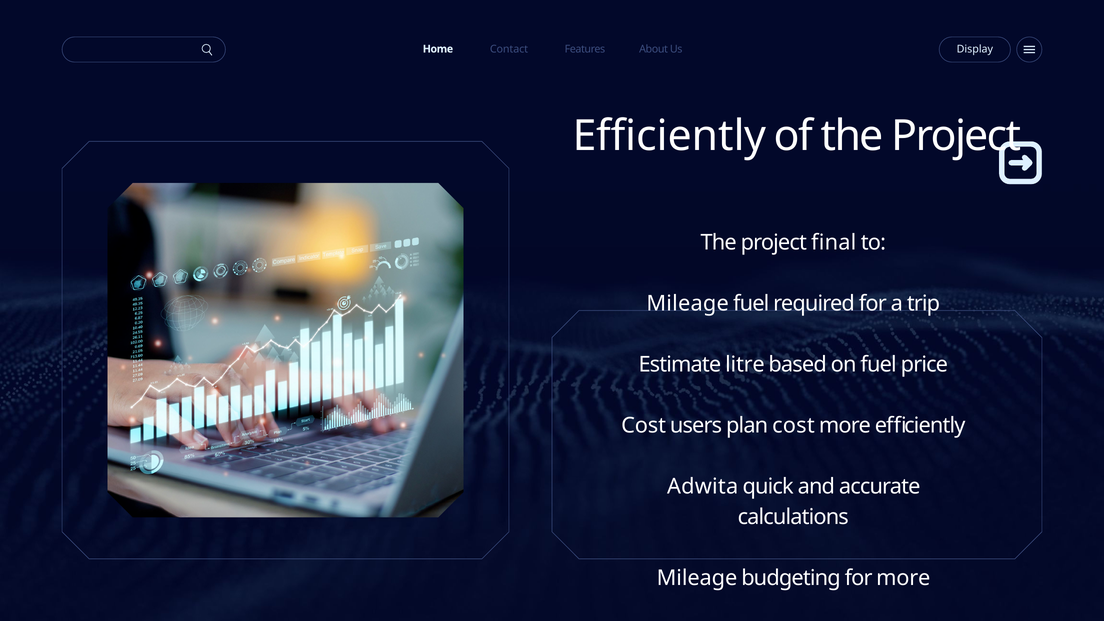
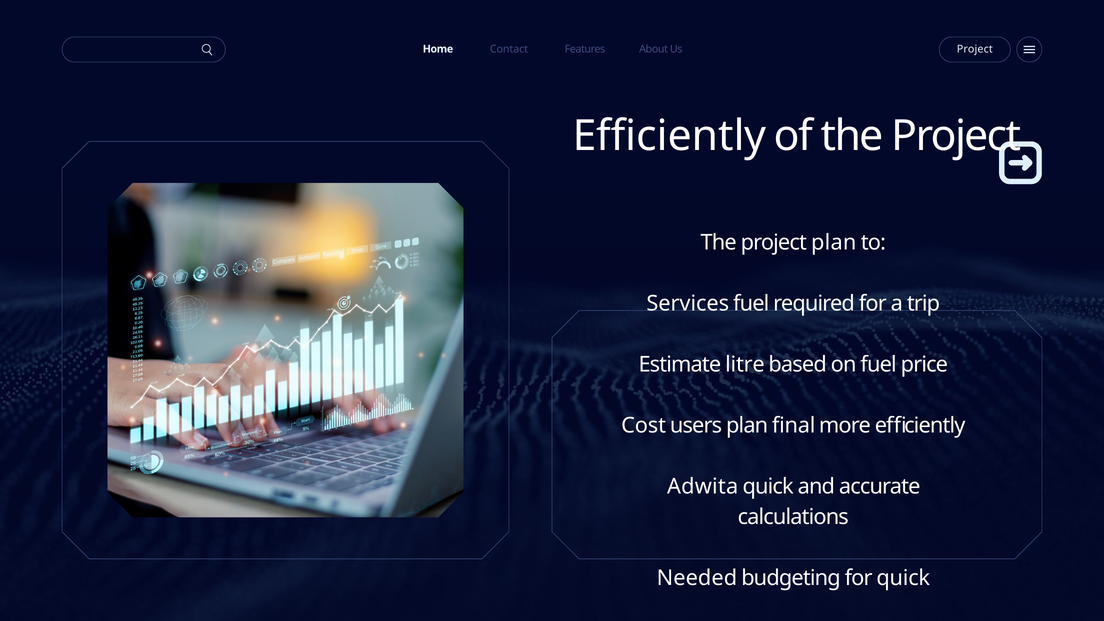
Display at (975, 49): Display -> Project
project final: final -> plan
Mileage at (688, 304): Mileage -> Services
plan cost: cost -> final
Mileage at (697, 578): Mileage -> Needed
for more: more -> quick
